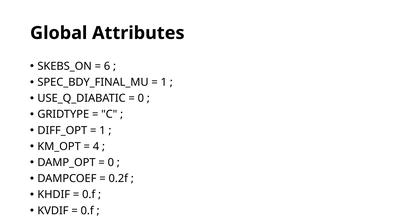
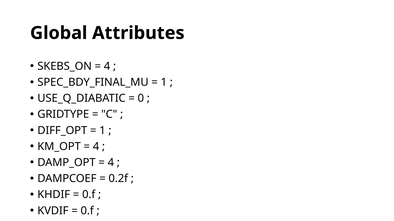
6 at (107, 66): 6 -> 4
0 at (111, 163): 0 -> 4
